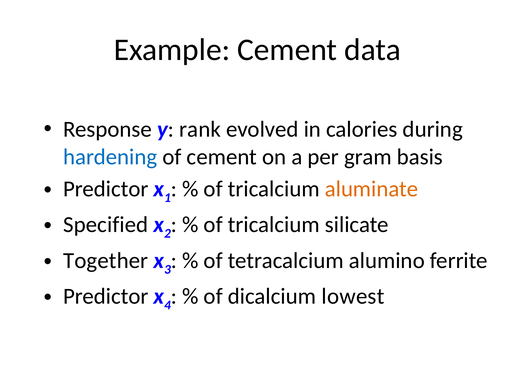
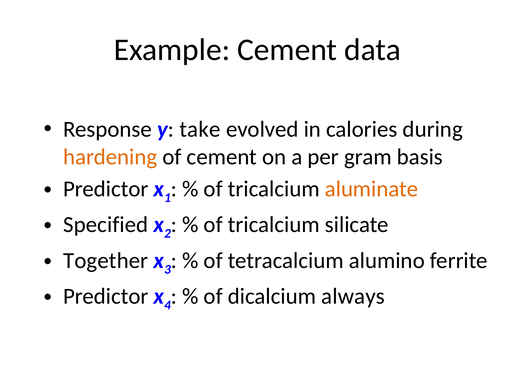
rank: rank -> take
hardening colour: blue -> orange
lowest: lowest -> always
